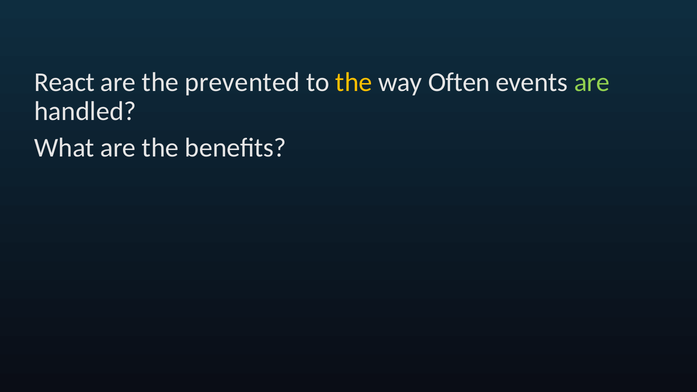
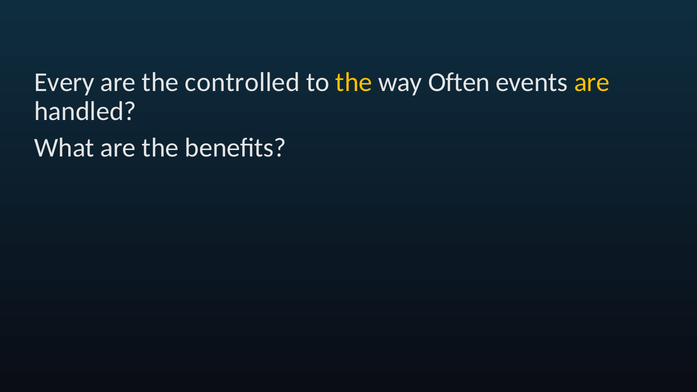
React: React -> Every
prevented: prevented -> controlled
are at (592, 82) colour: light green -> yellow
